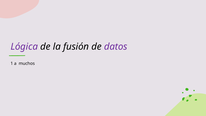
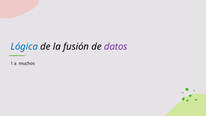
Lógica colour: purple -> blue
